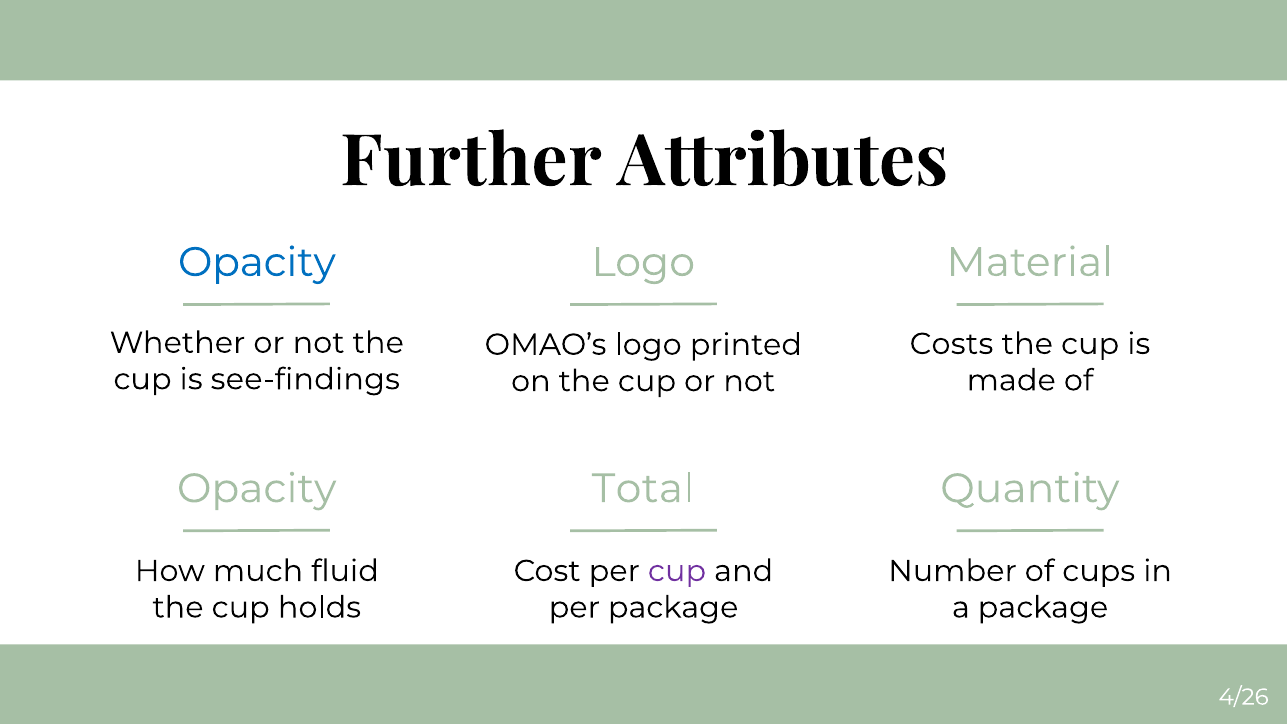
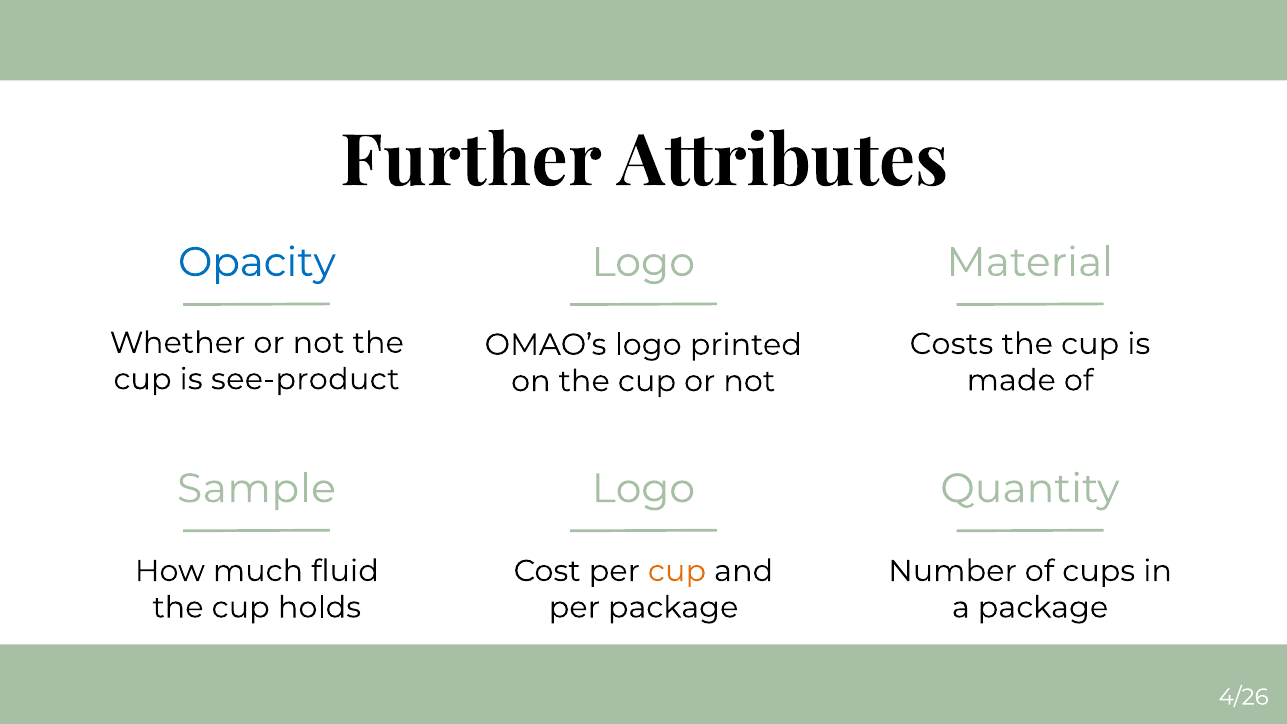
see-findings: see-findings -> see-product
Opacity at (257, 489): Opacity -> Sample
Total at (643, 489): Total -> Logo
cup at (677, 571) colour: purple -> orange
